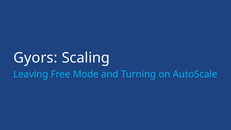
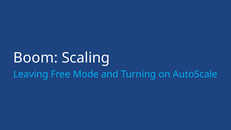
Gyors: Gyors -> Boom
